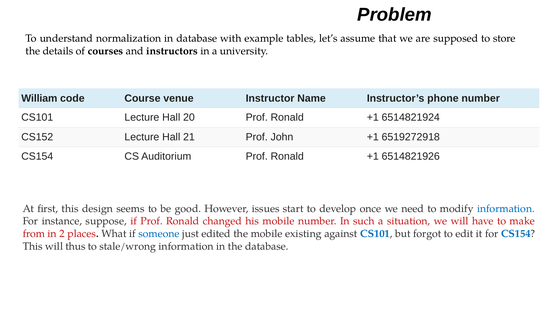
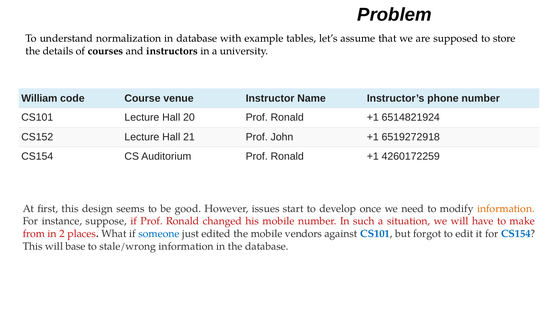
6514821926: 6514821926 -> 4260172259
information at (506, 208) colour: blue -> orange
existing: existing -> vendors
thus: thus -> base
